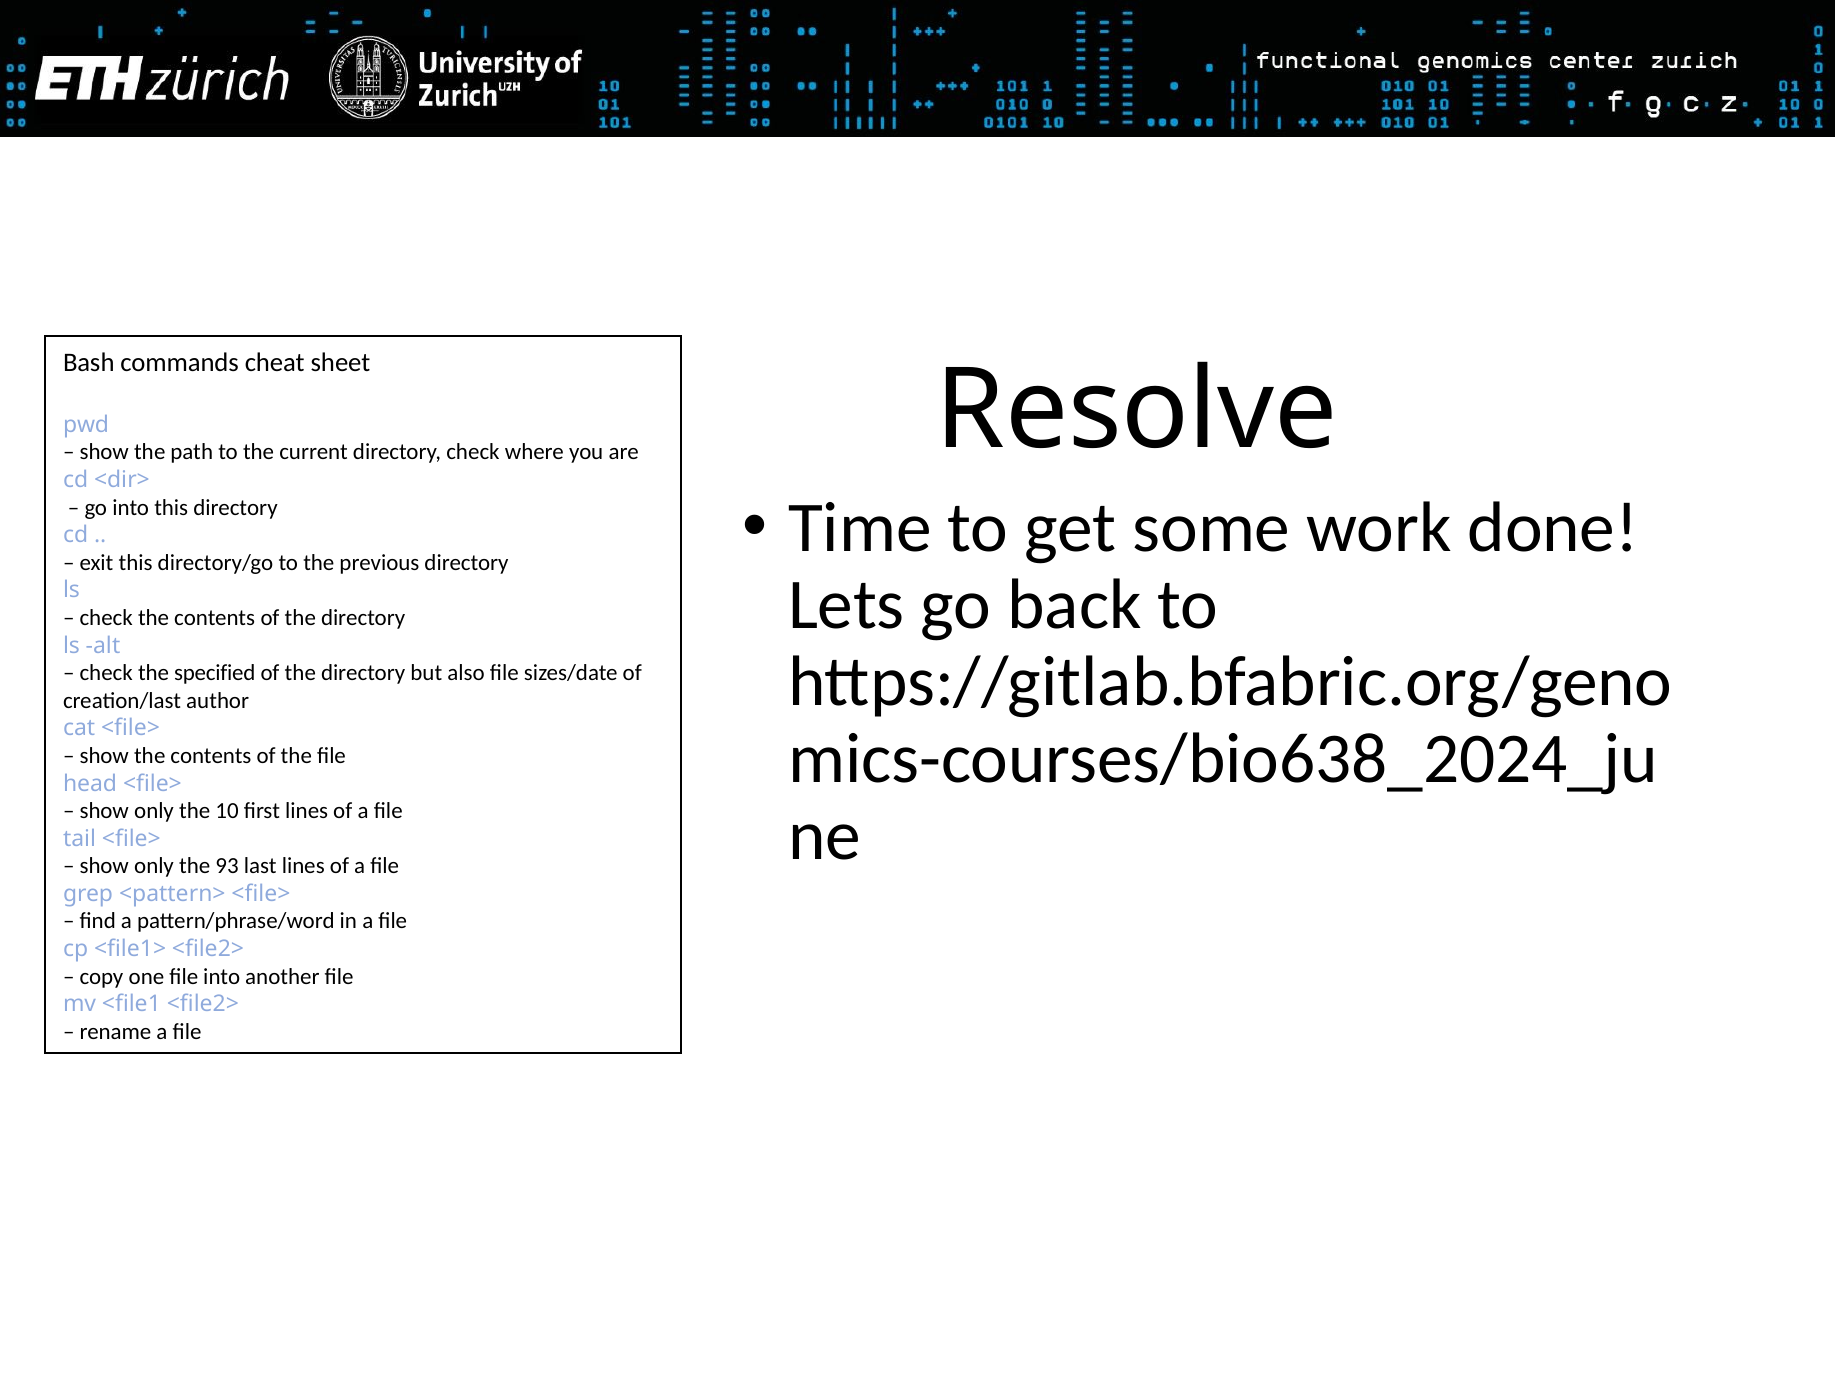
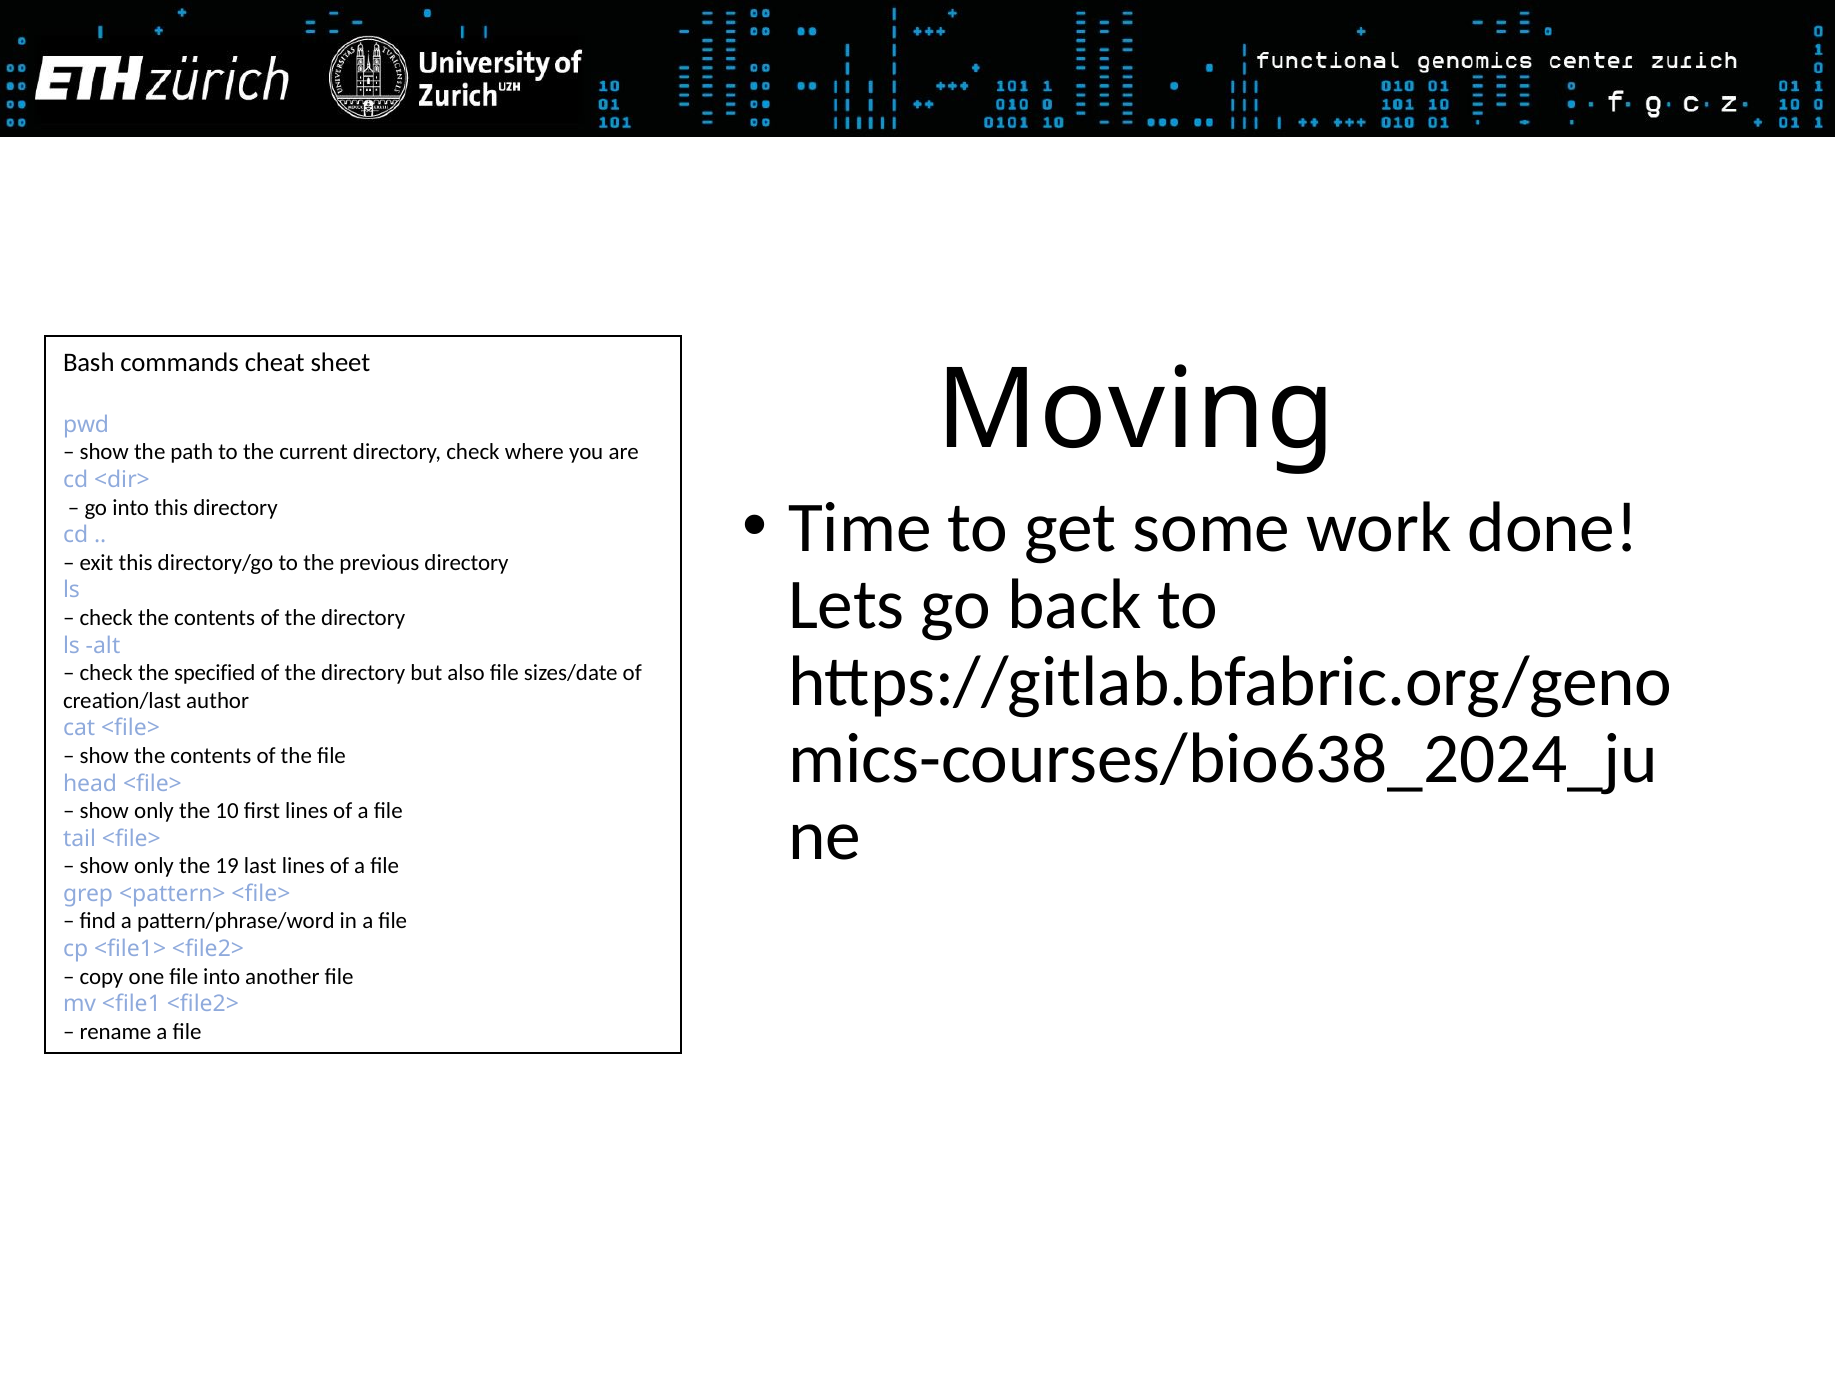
Resolve: Resolve -> Moving
93: 93 -> 19
